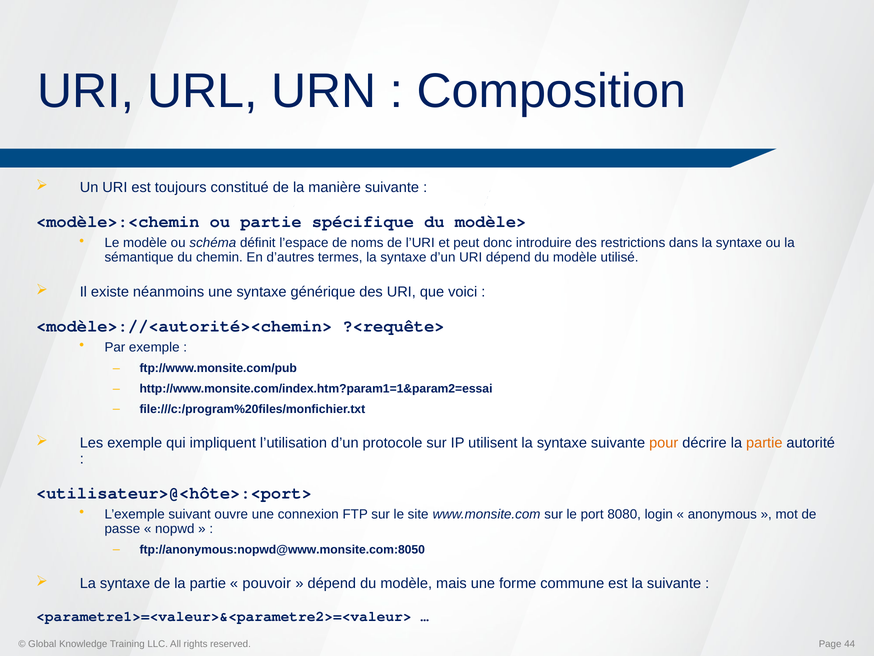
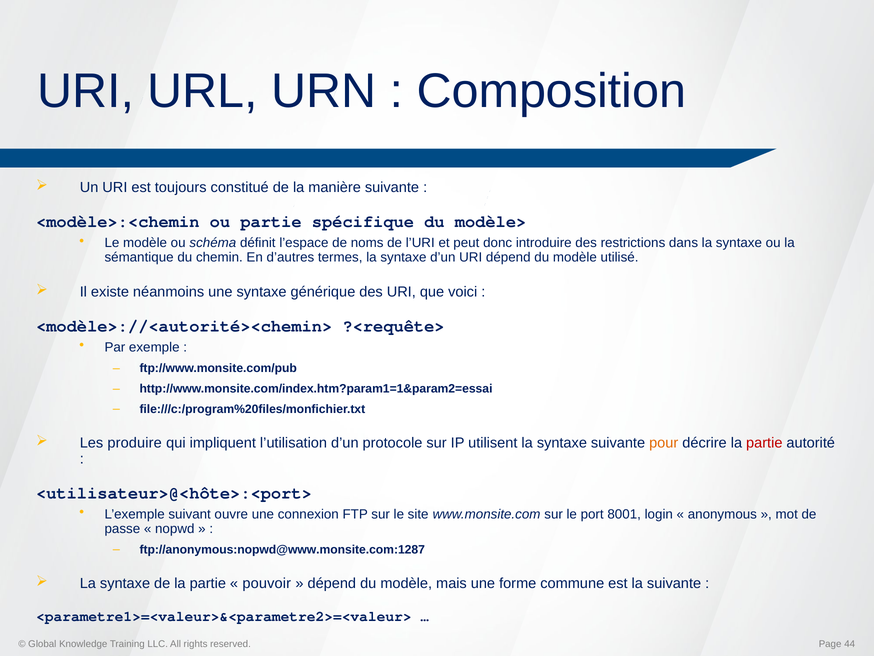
Les exemple: exemple -> produire
partie at (764, 443) colour: orange -> red
8080: 8080 -> 8001
ftp://anonymous:nopwd@www.monsite.com:8050: ftp://anonymous:nopwd@www.monsite.com:8050 -> ftp://anonymous:nopwd@www.monsite.com:1287
